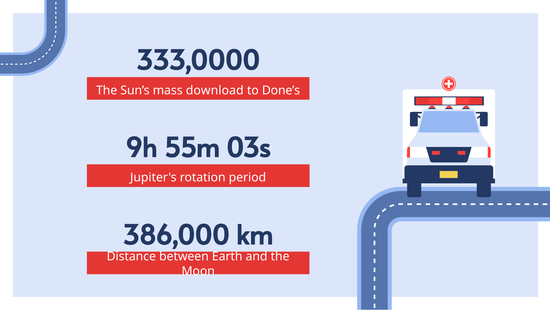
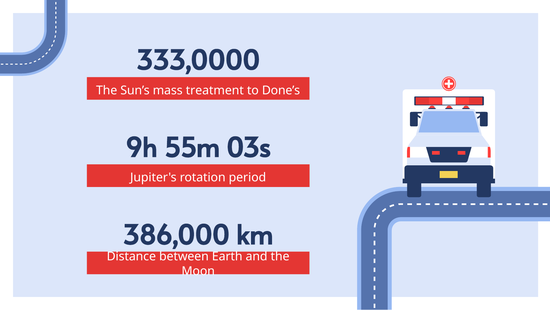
download: download -> treatment
